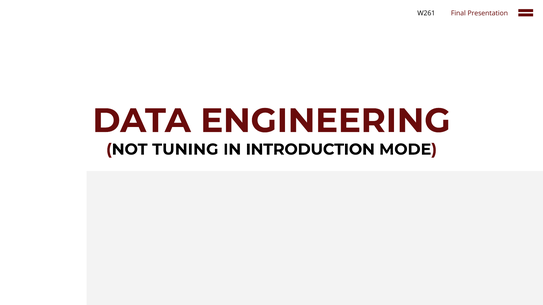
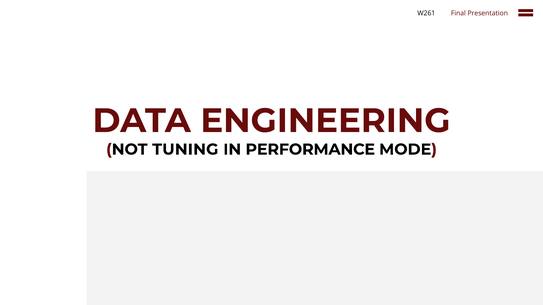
INTRODUCTION: INTRODUCTION -> PERFORMANCE
